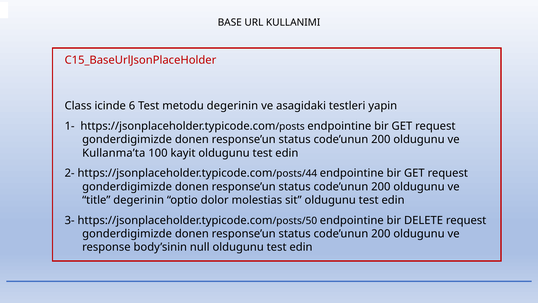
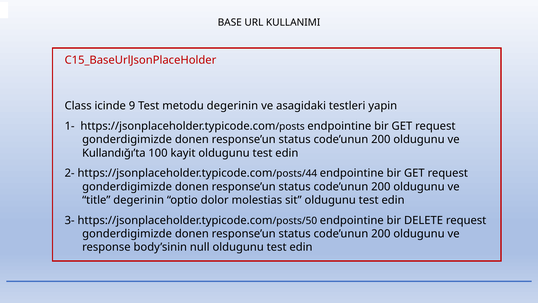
6: 6 -> 9
Kullanma’ta: Kullanma’ta -> Kullandığı’ta
